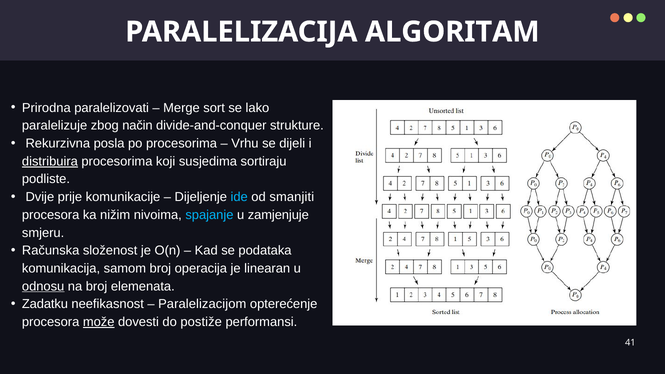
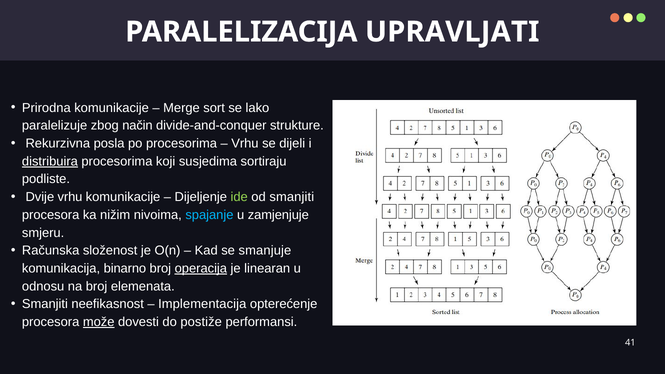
ALGORITAM: ALGORITAM -> UPRAVLJATI
Prirodna paralelizovati: paralelizovati -> komunikacije
Dvije prije: prije -> vrhu
ide colour: light blue -> light green
podataka: podataka -> smanjuje
samom: samom -> binarno
operacija underline: none -> present
odnosu underline: present -> none
Zadatku at (45, 304): Zadatku -> Smanjiti
Paralelizacijom: Paralelizacijom -> Implementacija
